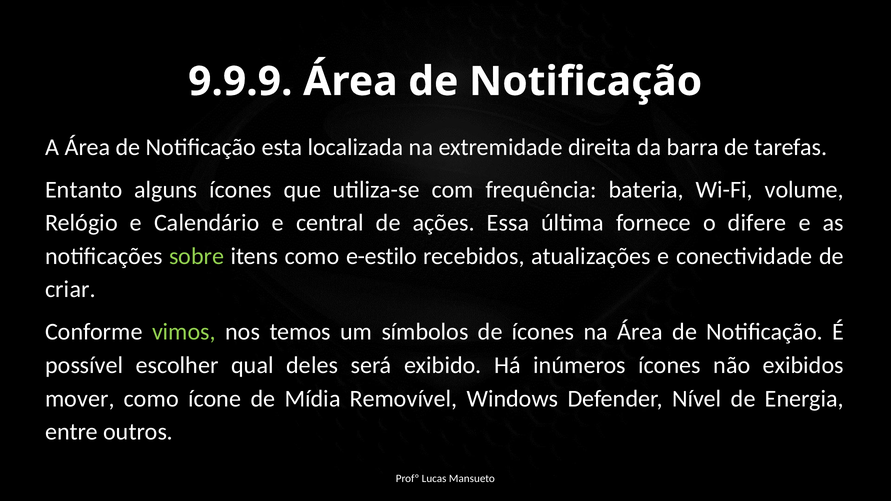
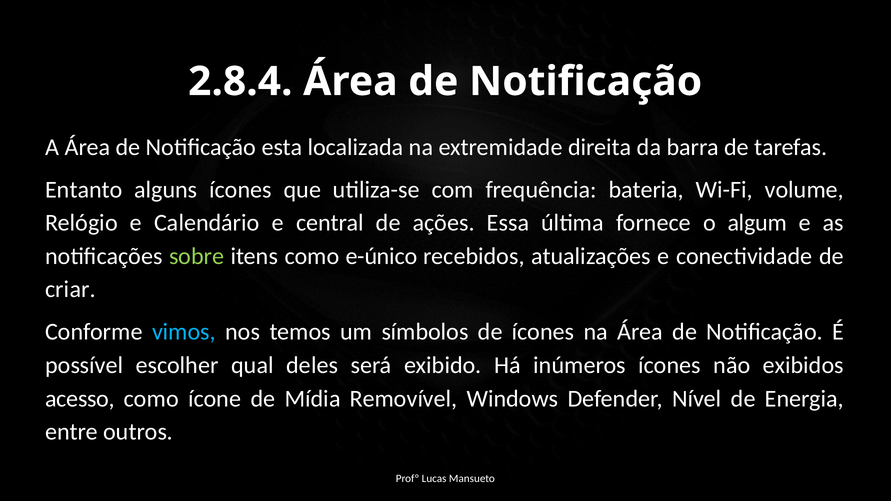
9.9.9: 9.9.9 -> 2.8.4
difere: difere -> algum
e-estilo: e-estilo -> e-único
vimos colour: light green -> light blue
mover: mover -> acesso
